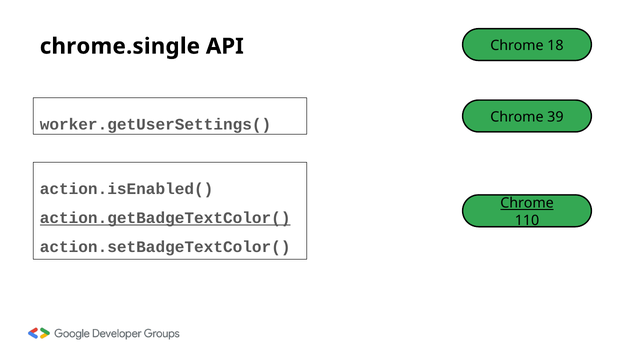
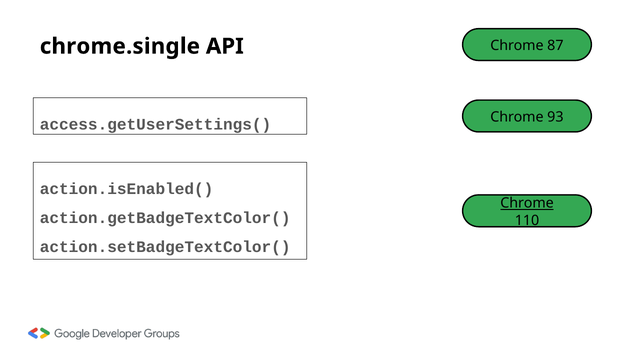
18: 18 -> 87
worker.getUserSettings(: worker.getUserSettings( -> access.getUserSettings(
39: 39 -> 93
action.getBadgeTextColor( underline: present -> none
